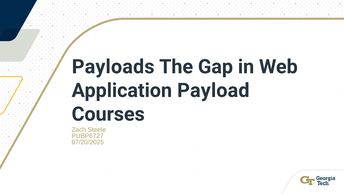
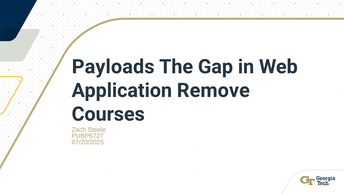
Payload: Payload -> Remove
